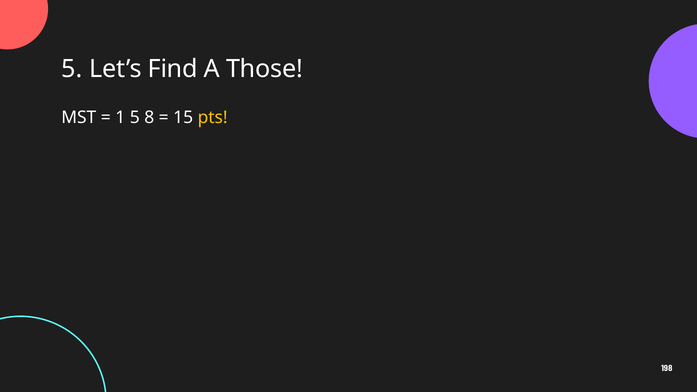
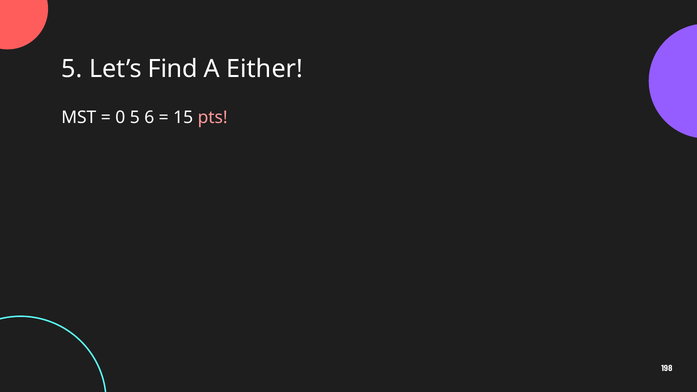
Those: Those -> Either
1: 1 -> 0
8: 8 -> 6
pts colour: yellow -> pink
